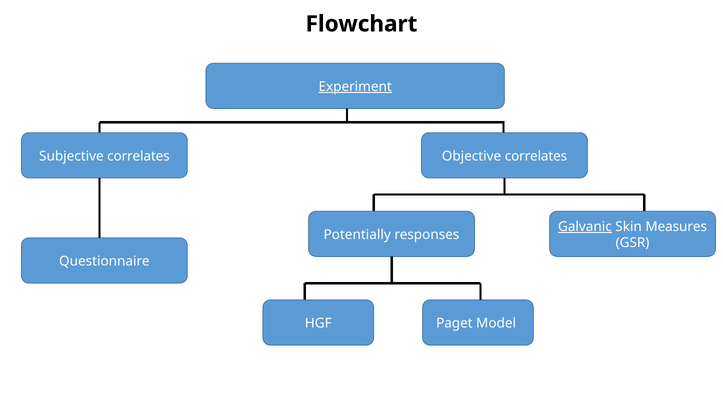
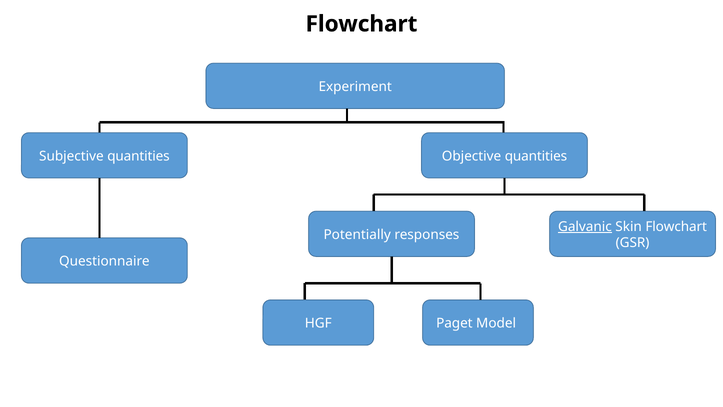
Experiment underline: present -> none
Subjective correlates: correlates -> quantities
Objective correlates: correlates -> quantities
Skin Measures: Measures -> Flowchart
